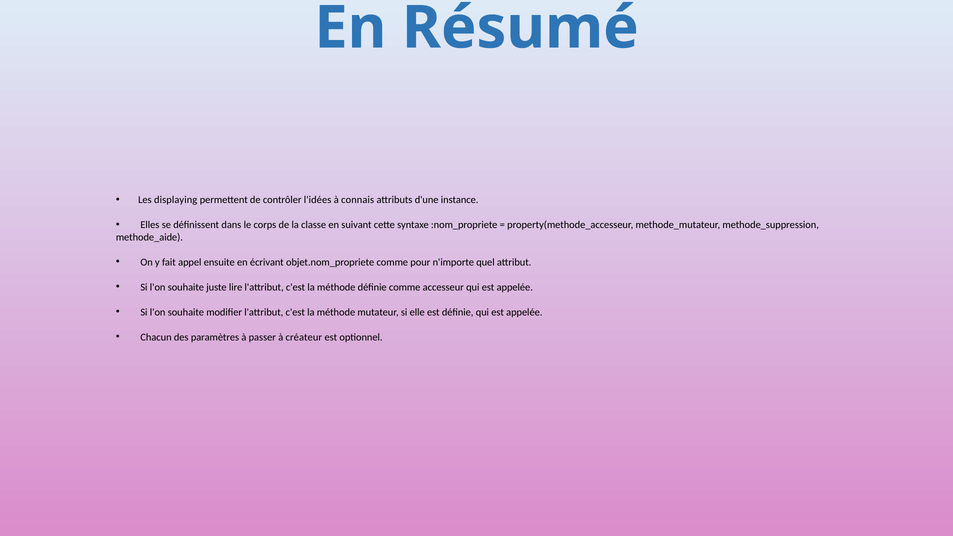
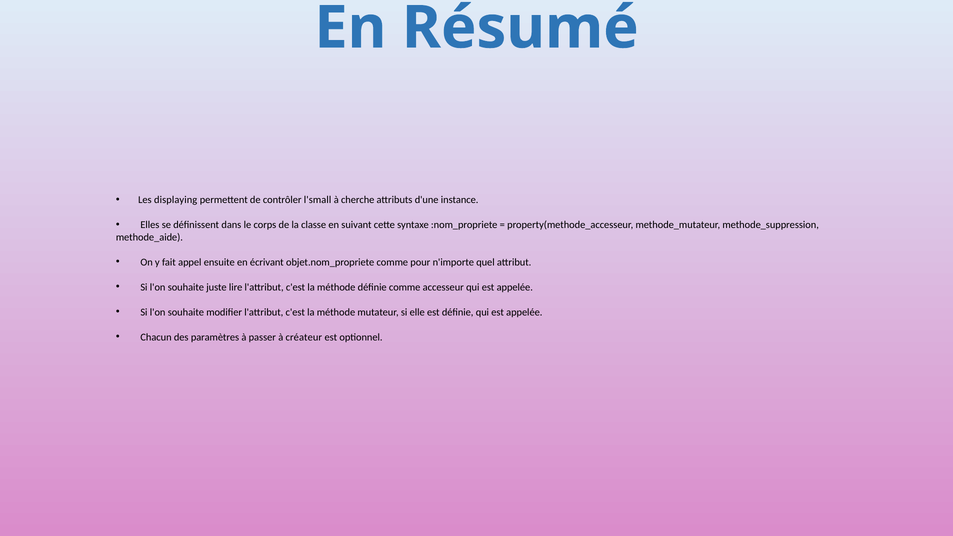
l'idées: l'idées -> l'small
connais: connais -> cherche
